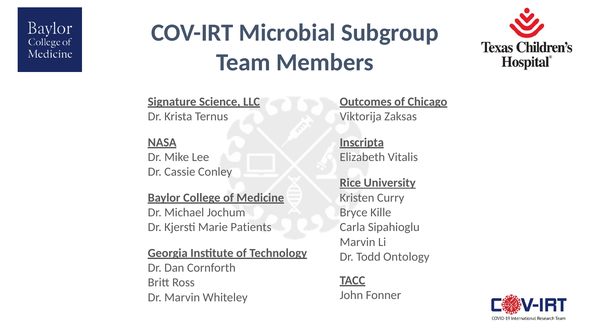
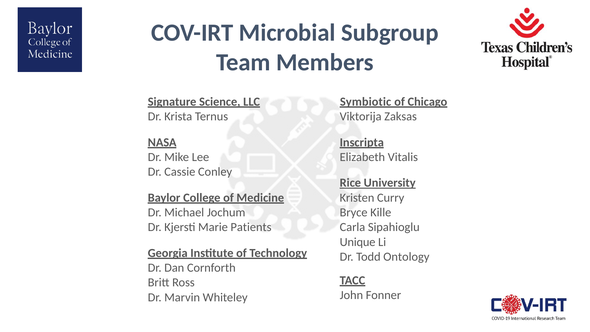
Outcomes: Outcomes -> Symbiotic
Marvin at (358, 242): Marvin -> Unique
